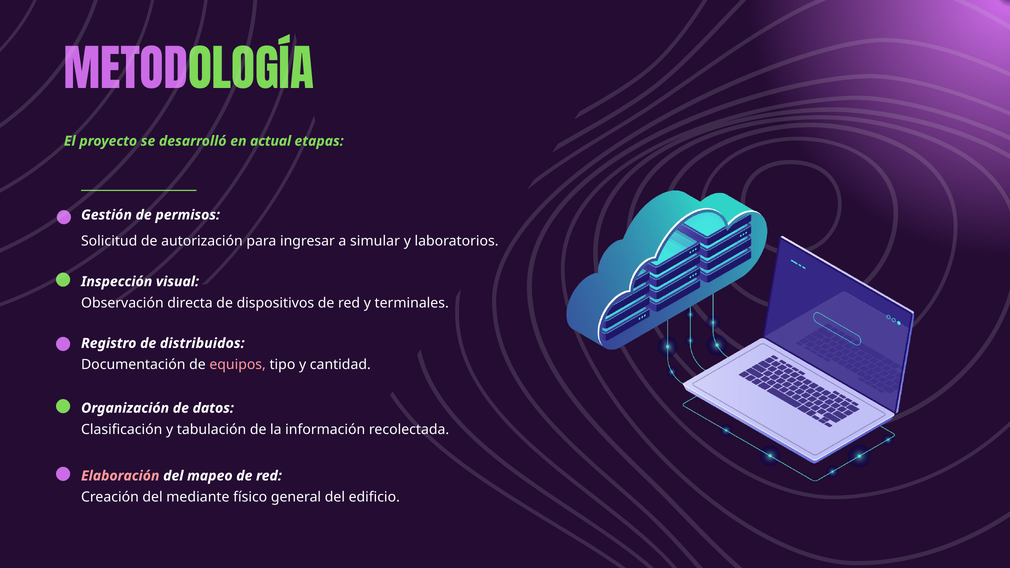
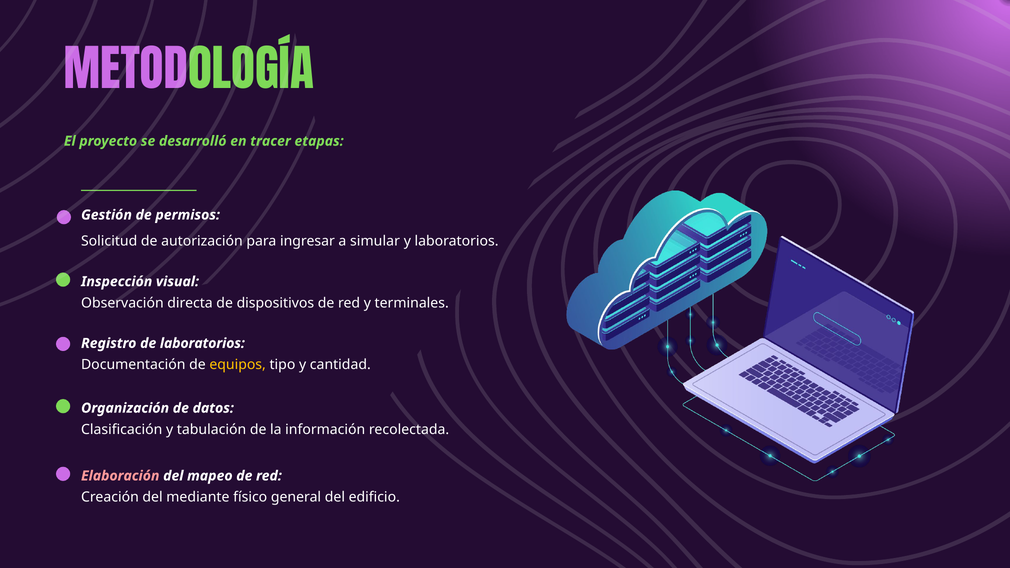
actual: actual -> tracer
de distribuidos: distribuidos -> laboratorios
equipos colour: pink -> yellow
